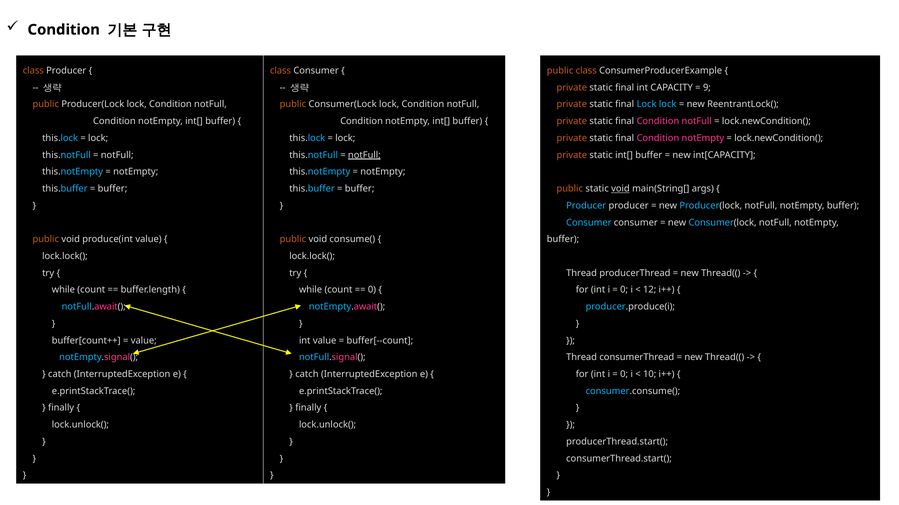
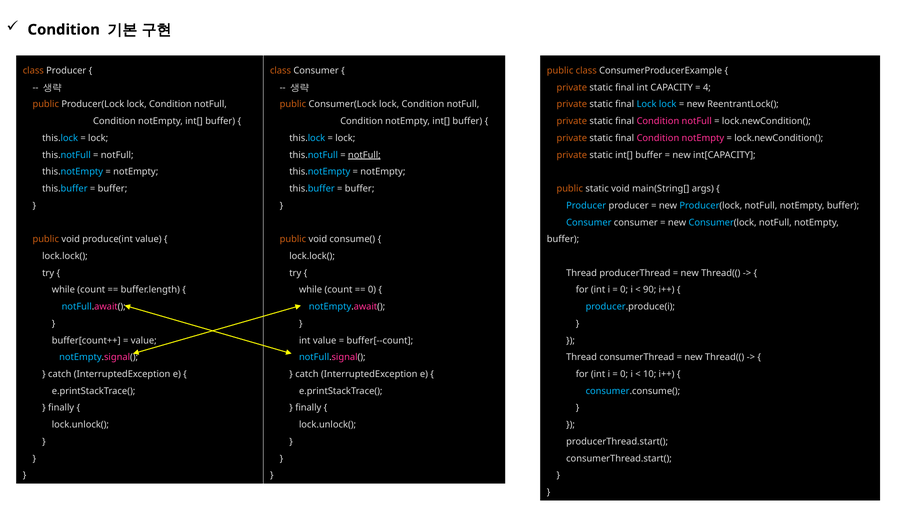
9: 9 -> 4
void at (620, 189) underline: present -> none
12: 12 -> 90
